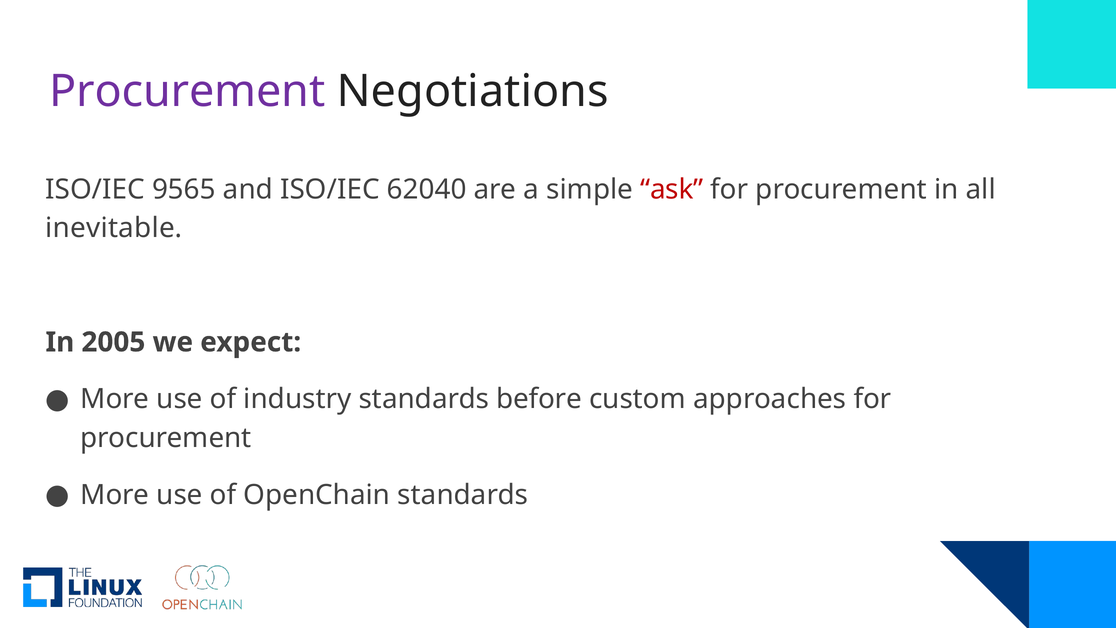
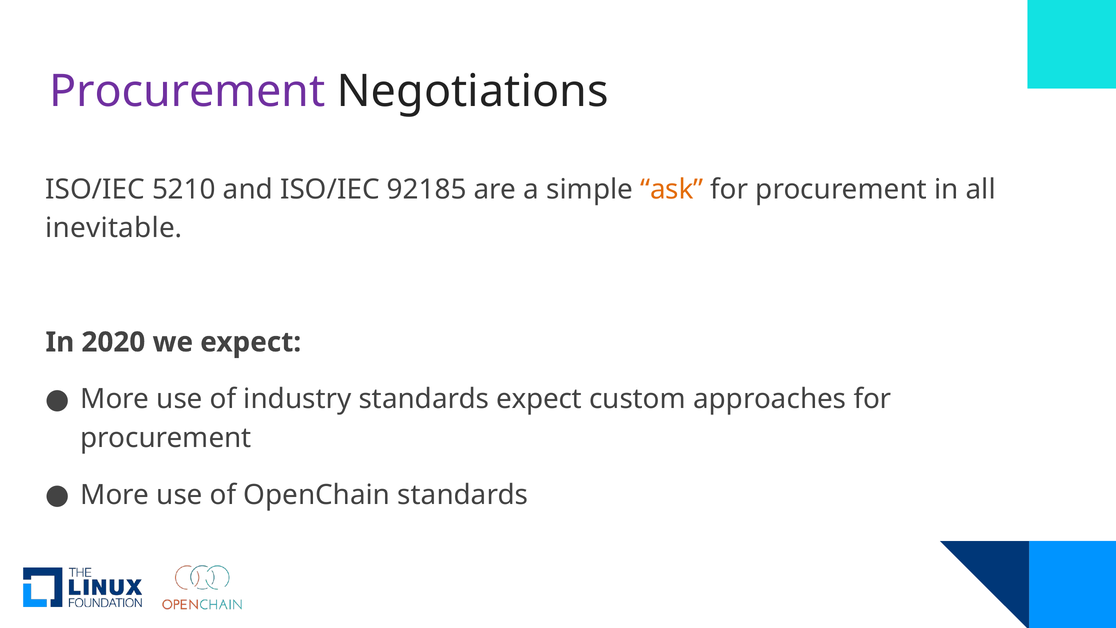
9565: 9565 -> 5210
62040: 62040 -> 92185
ask colour: red -> orange
2005: 2005 -> 2020
standards before: before -> expect
